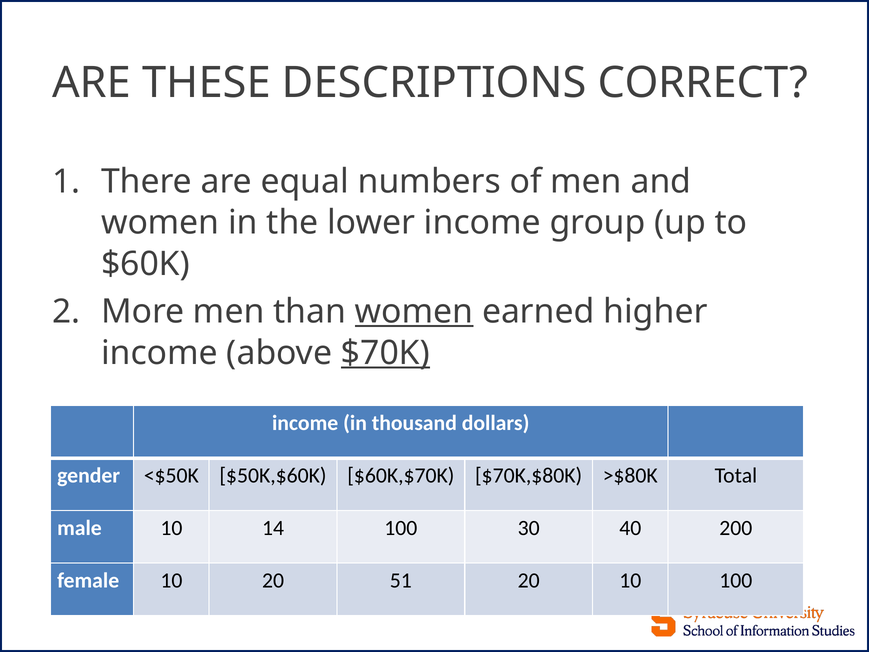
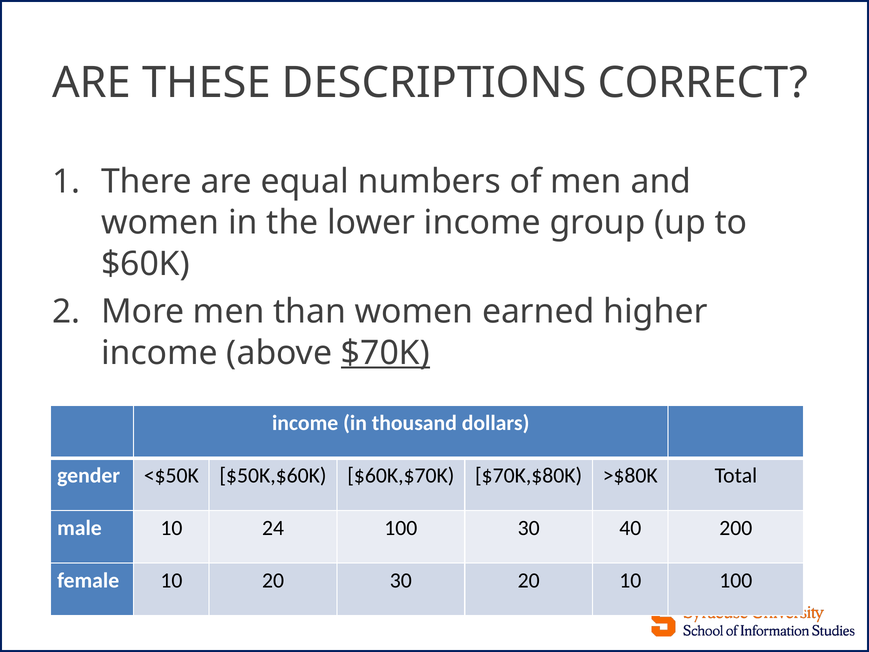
women at (414, 311) underline: present -> none
14: 14 -> 24
20 51: 51 -> 30
